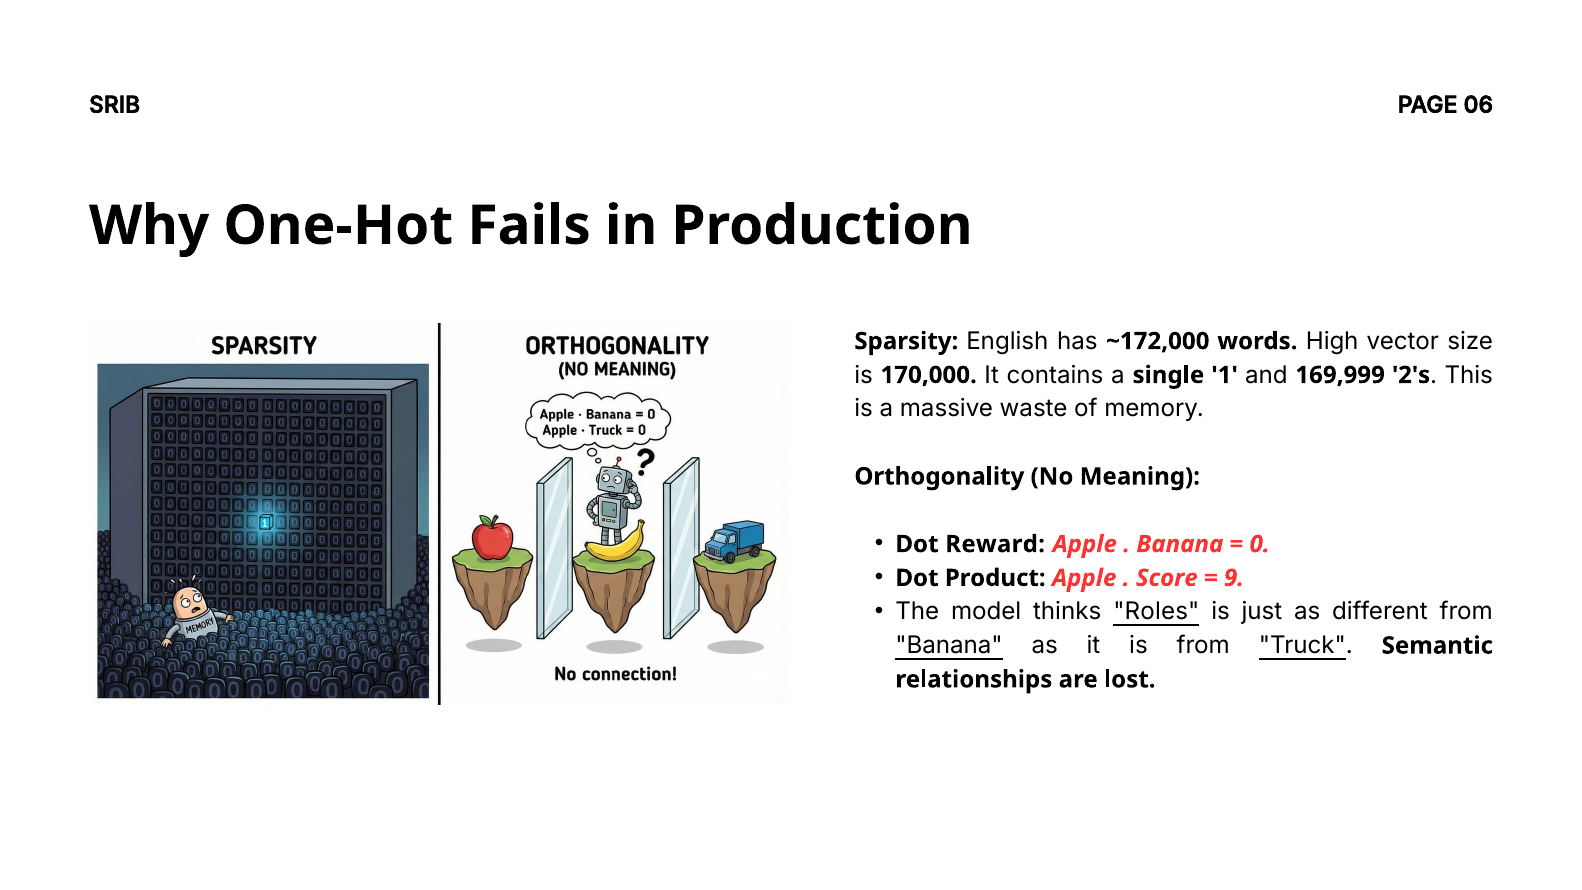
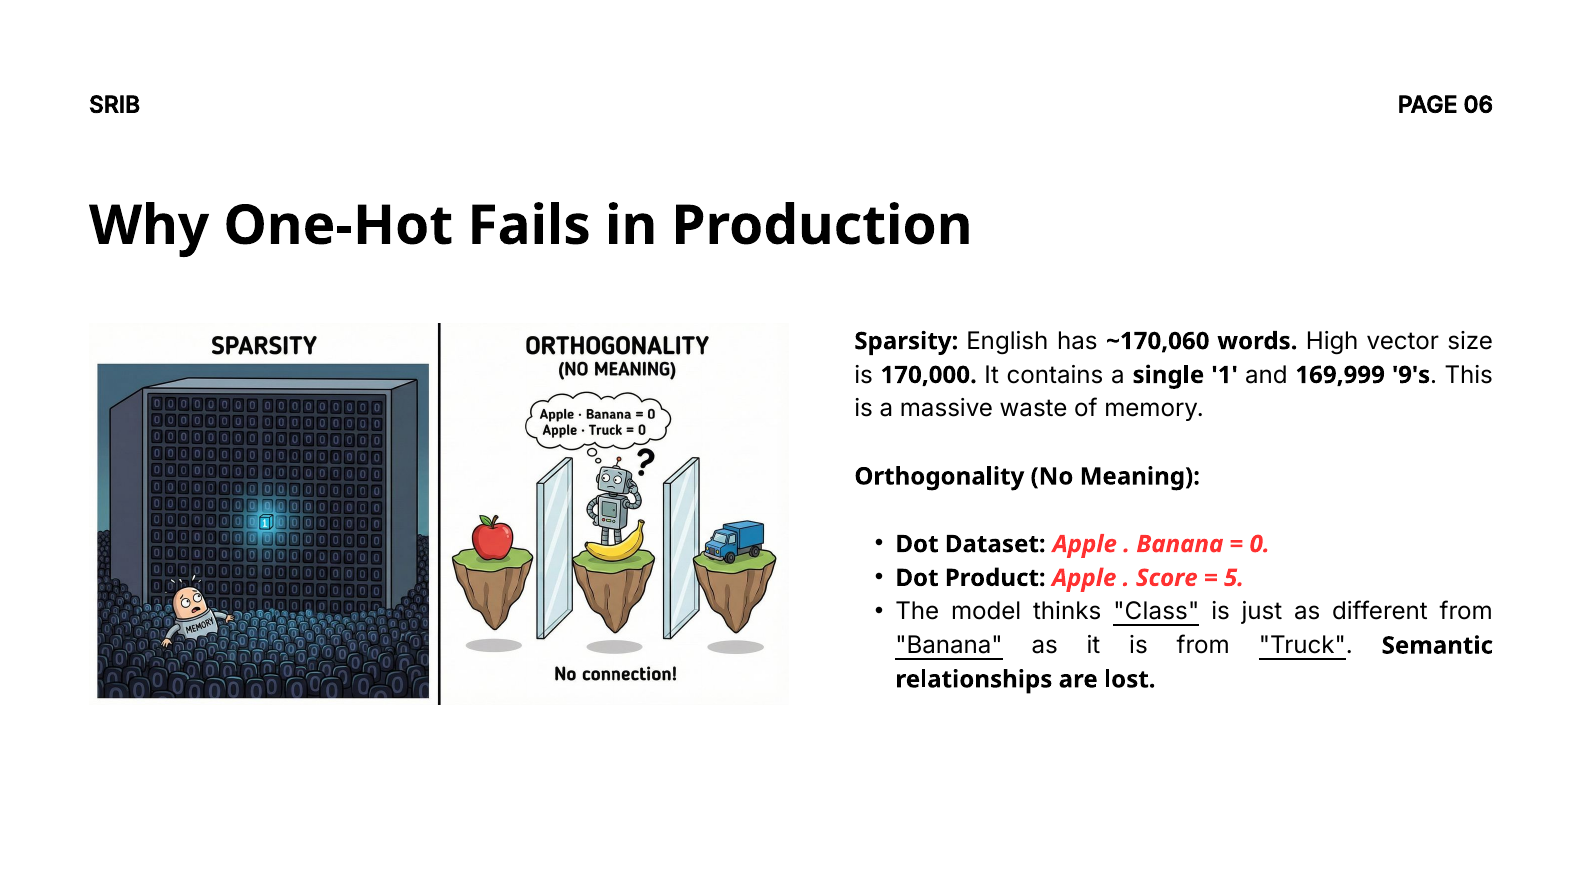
~172,000: ~172,000 -> ~170,060
2's: 2's -> 9's
Reward: Reward -> Dataset
9: 9 -> 5
Roles: Roles -> Class
